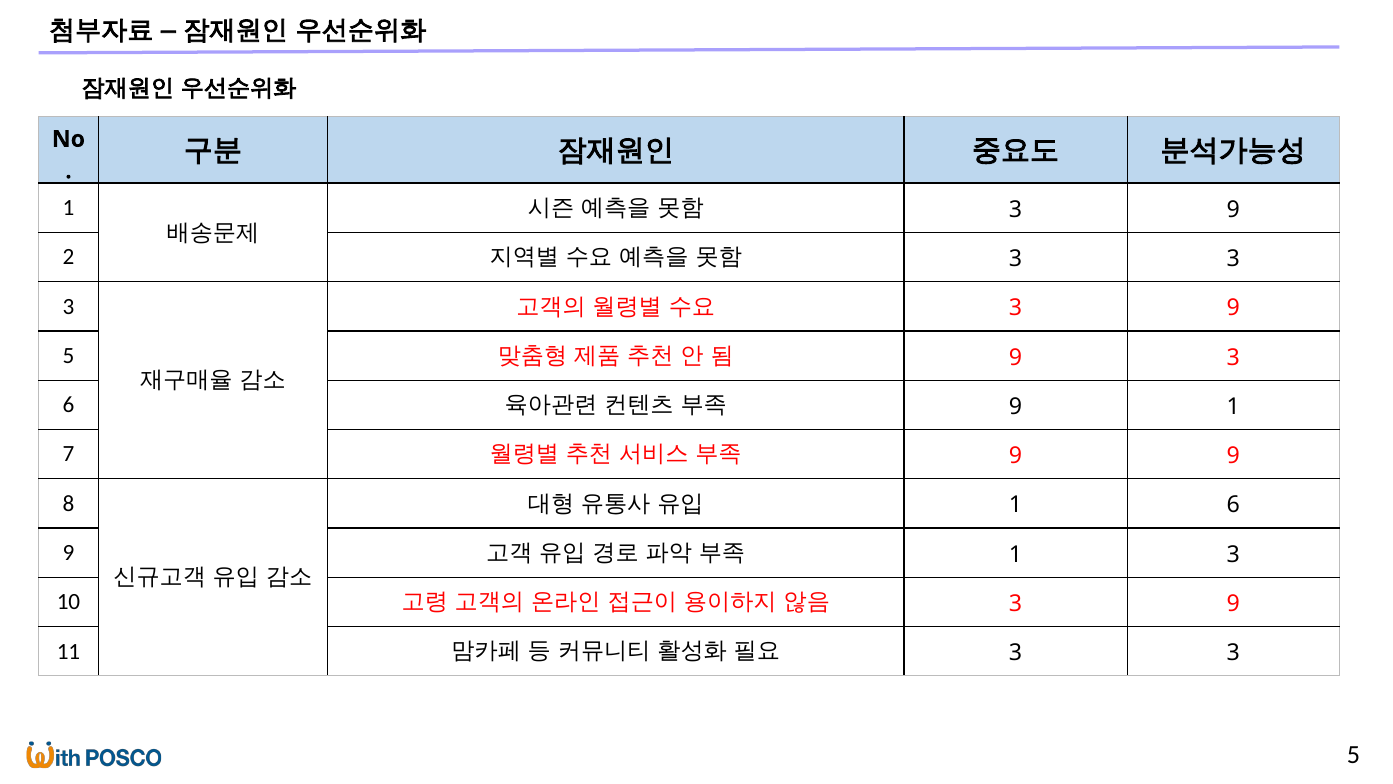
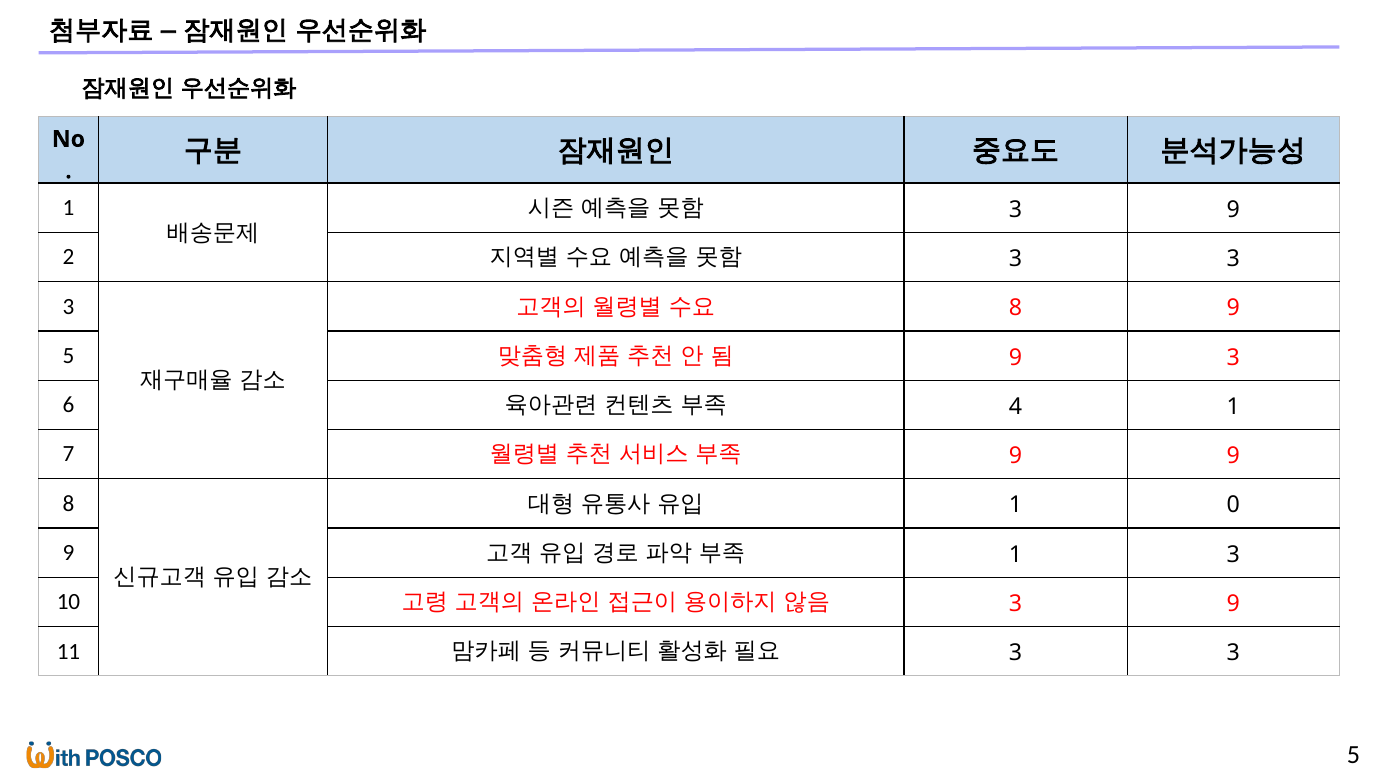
3 at (1016, 308): 3 -> 8
9 at (1016, 406): 9 -> 4
1 6: 6 -> 0
